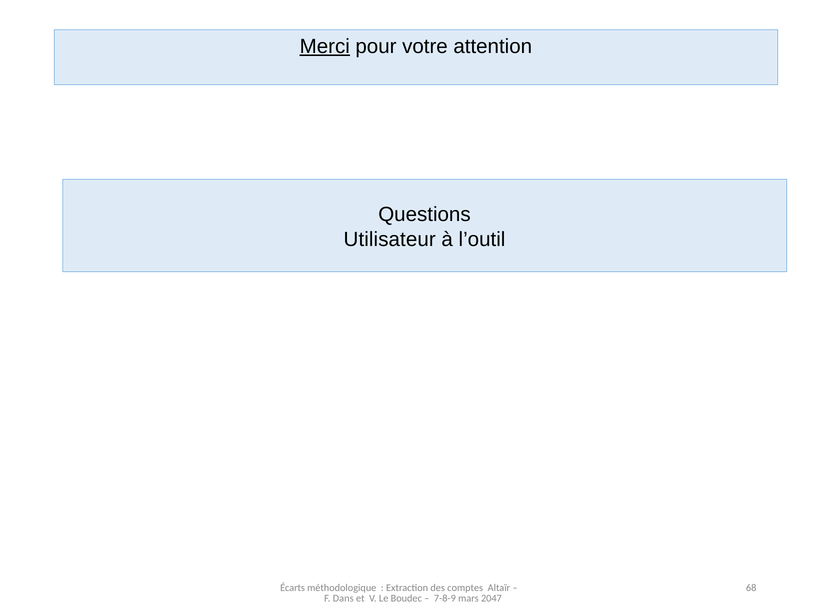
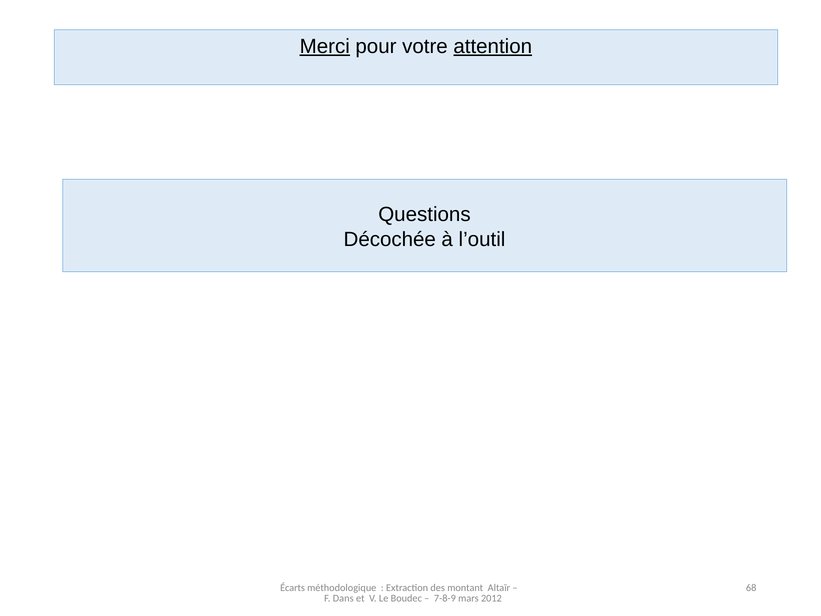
attention underline: none -> present
Utilisateur: Utilisateur -> Décochée
comptes: comptes -> montant
2047: 2047 -> 2012
